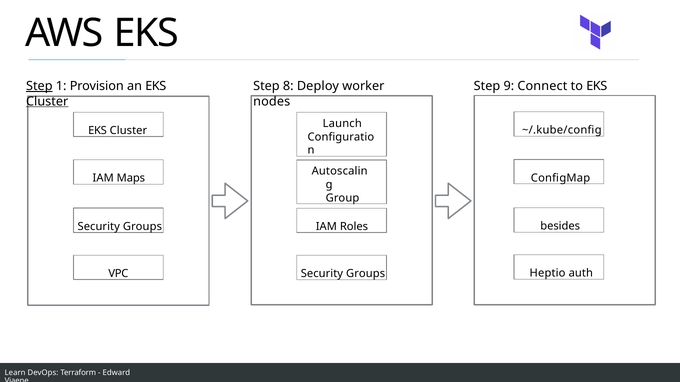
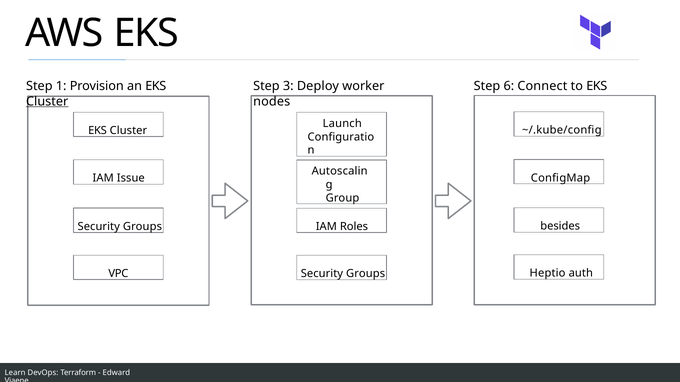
Step at (39, 86) underline: present -> none
8: 8 -> 3
9: 9 -> 6
Maps: Maps -> Issue
